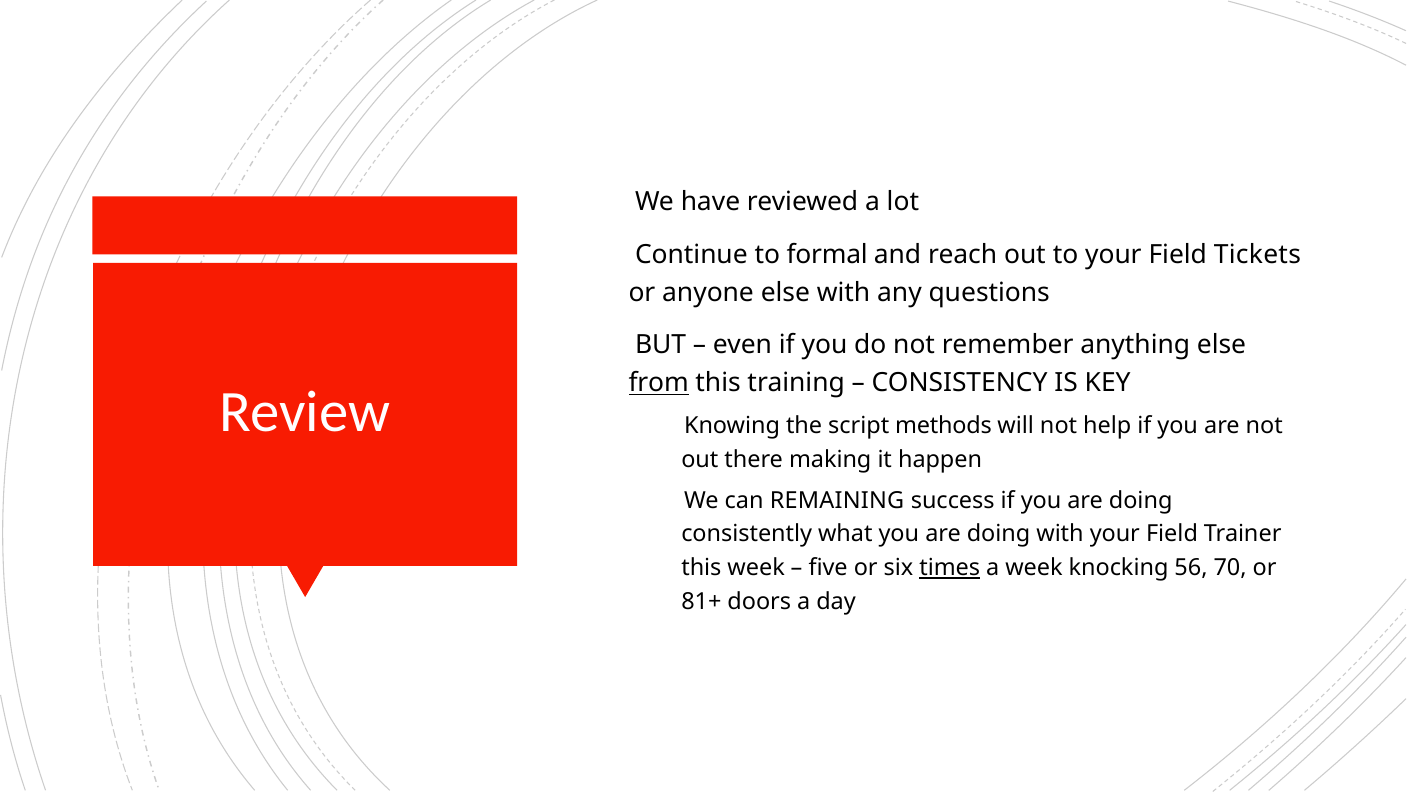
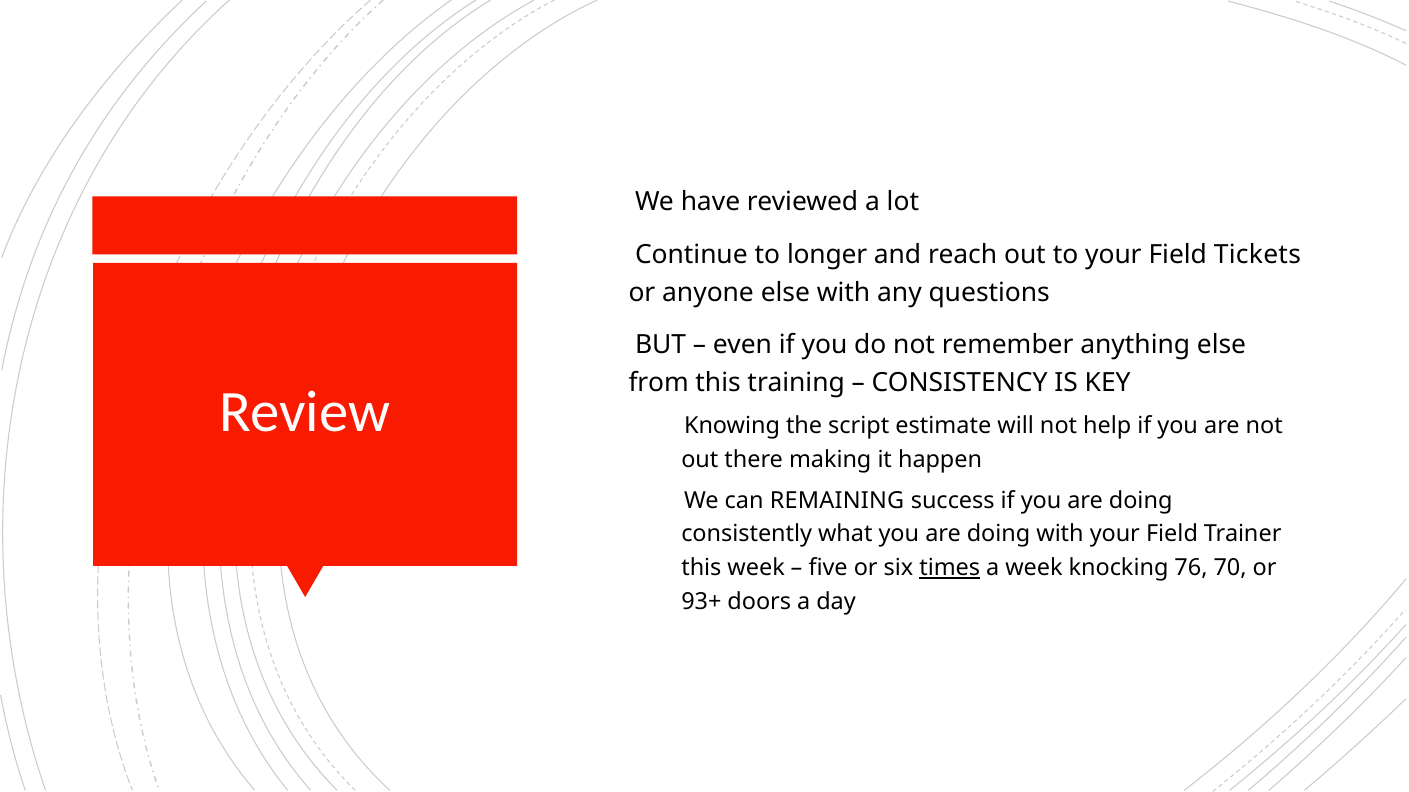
formal: formal -> longer
from underline: present -> none
methods: methods -> estimate
56: 56 -> 76
81+: 81+ -> 93+
